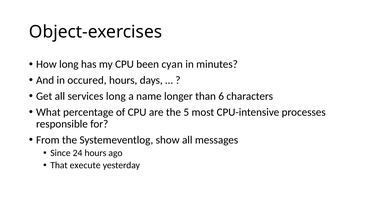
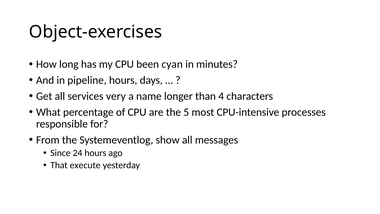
occured: occured -> pipeline
services long: long -> very
6: 6 -> 4
